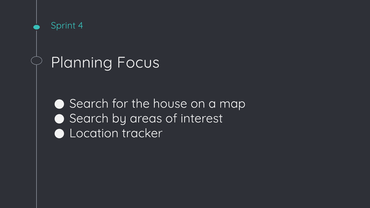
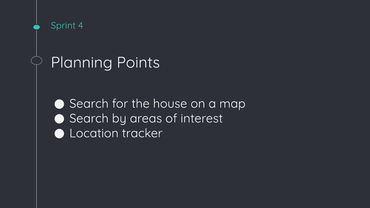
Focus: Focus -> Points
